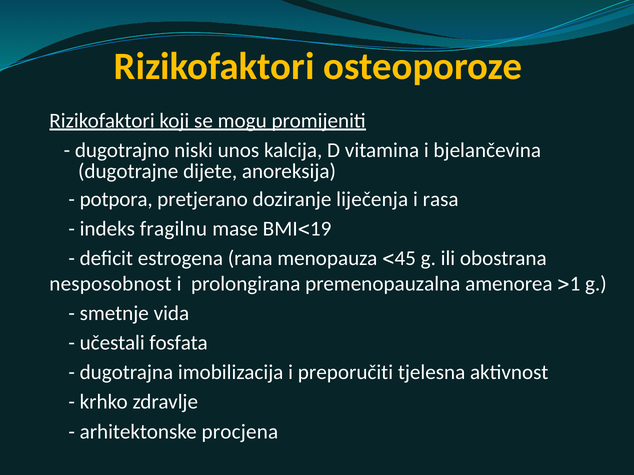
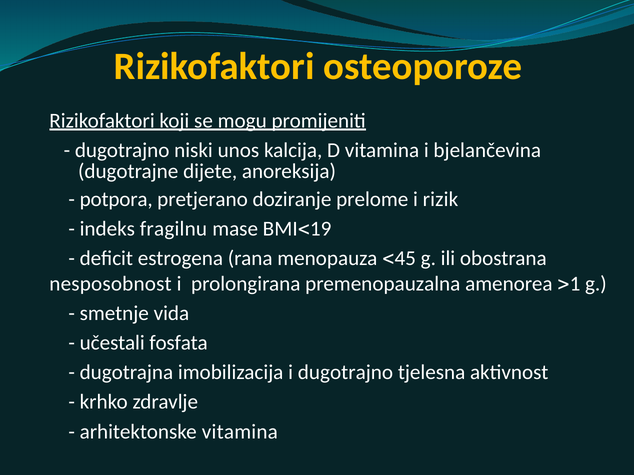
liječenja: liječenja -> prelome
rasa: rasa -> rizik
i preporučiti: preporučiti -> dugotrajno
arhitektonske procjena: procjena -> vitamina
